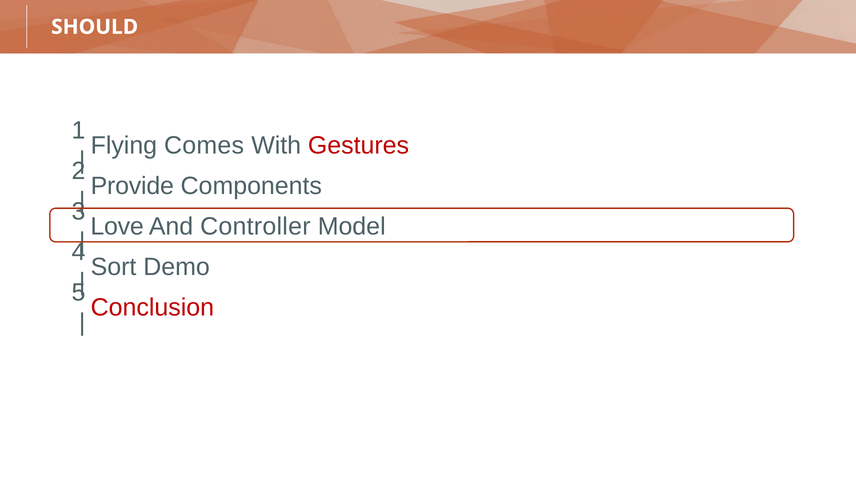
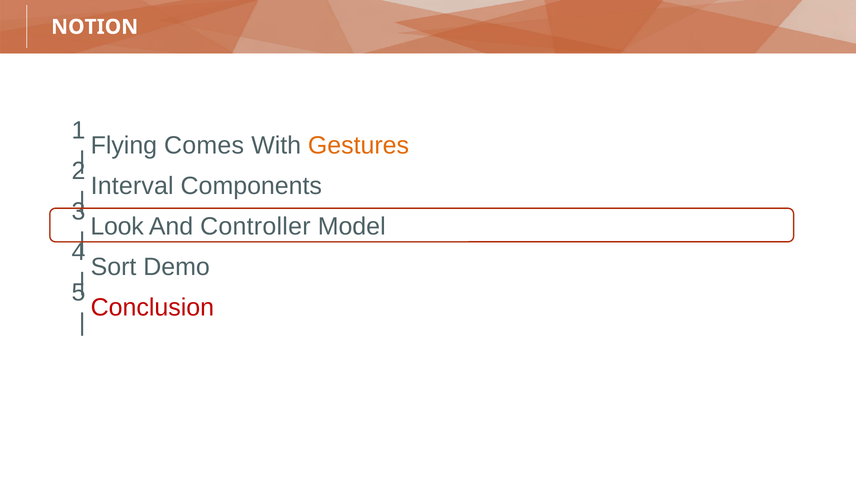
SHOULD: SHOULD -> NOTION
Gestures colour: red -> orange
Provide: Provide -> Interval
Love: Love -> Look
